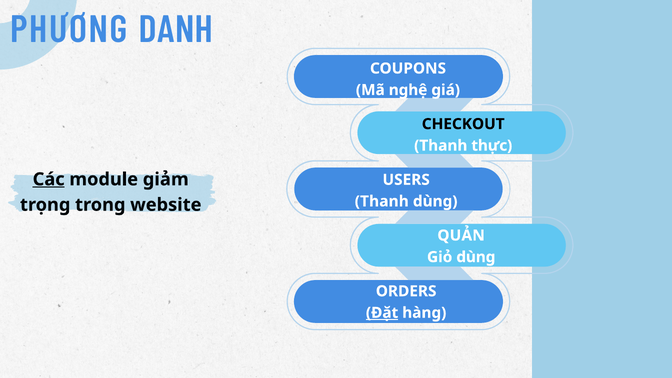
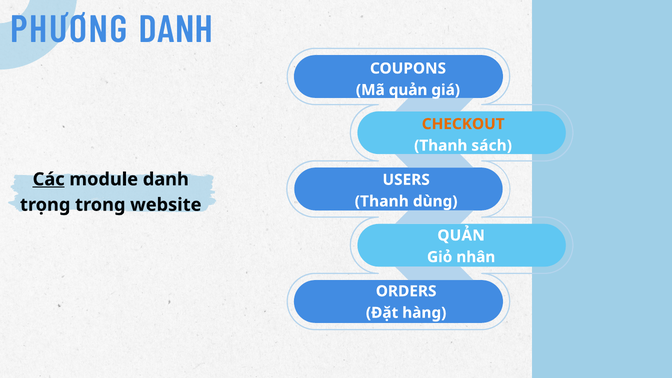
Mã nghệ: nghệ -> quản
CHECKOUT colour: black -> orange
thực: thực -> sách
module giảm: giảm -> danh
Giỏ dùng: dùng -> nhân
Đặt underline: present -> none
